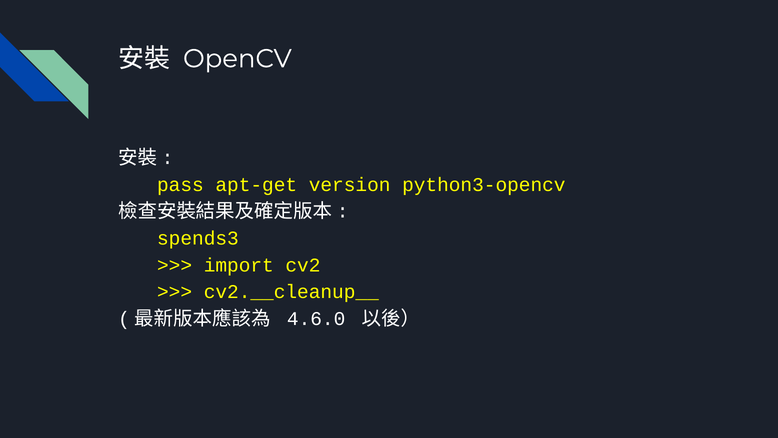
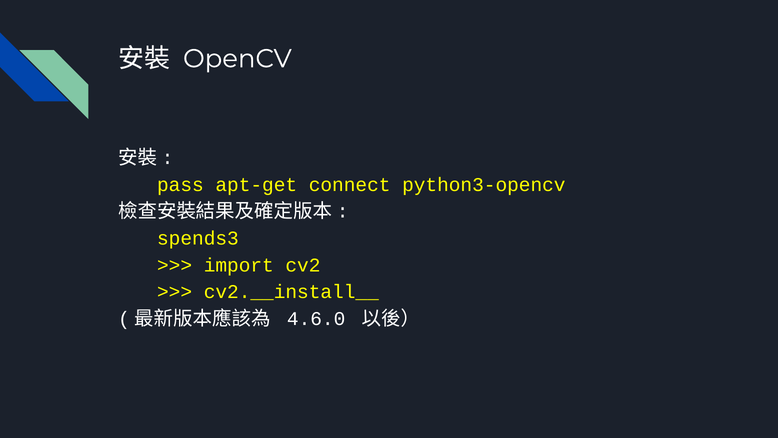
version: version -> connect
cv2.__cleanup__: cv2.__cleanup__ -> cv2.__install__
